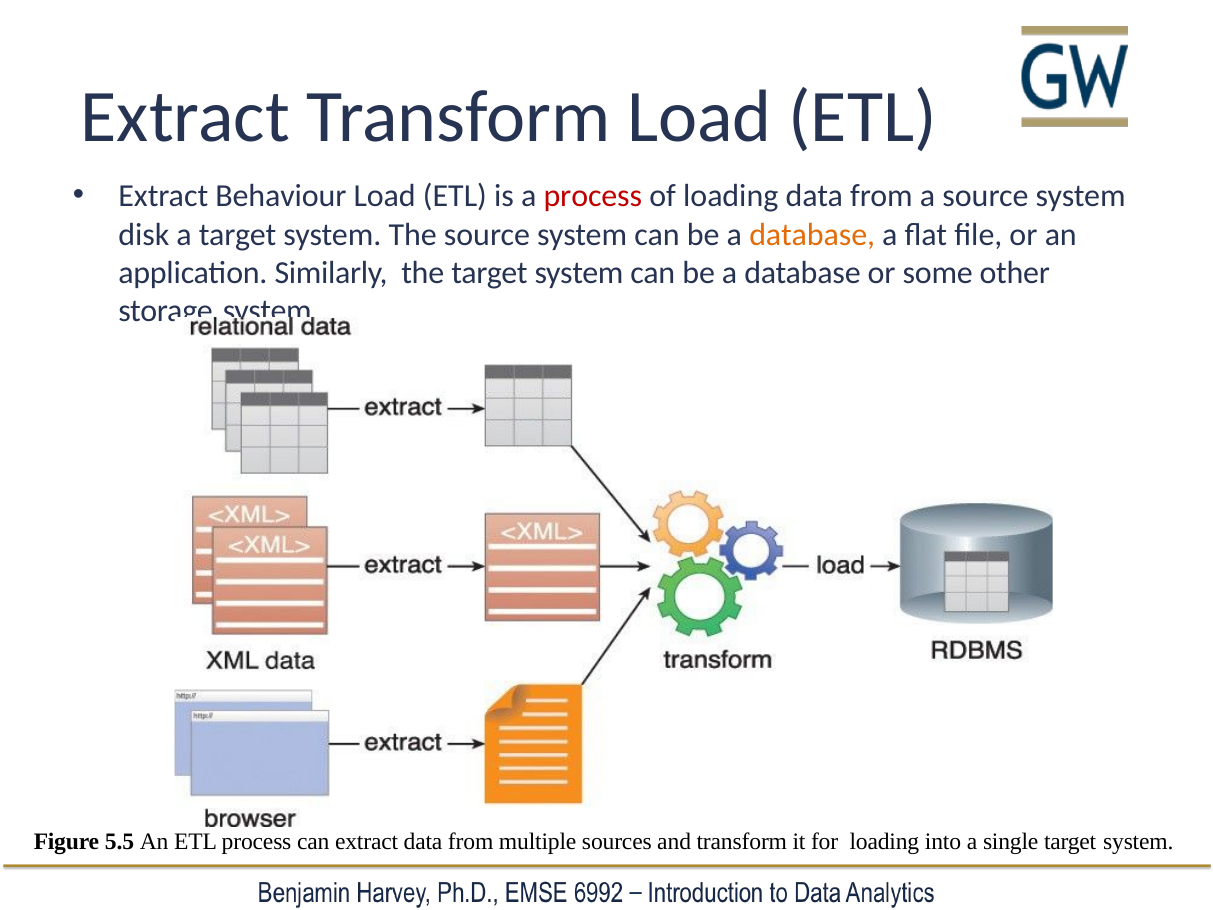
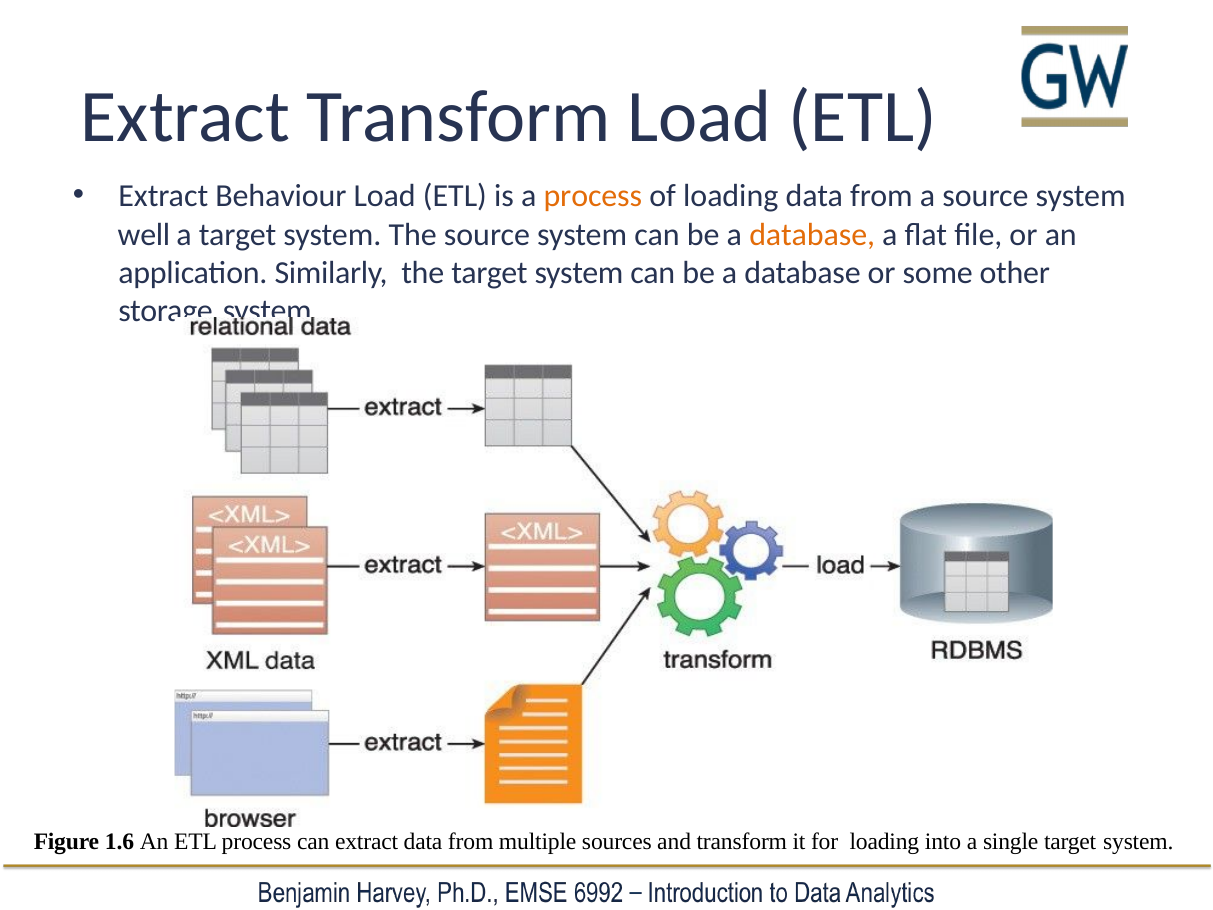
process at (593, 196) colour: red -> orange
disk: disk -> well
5.5: 5.5 -> 1.6
